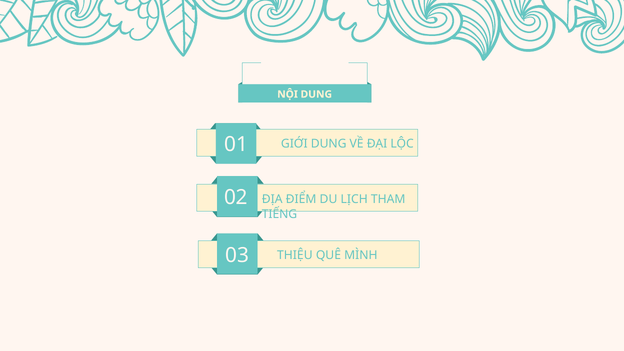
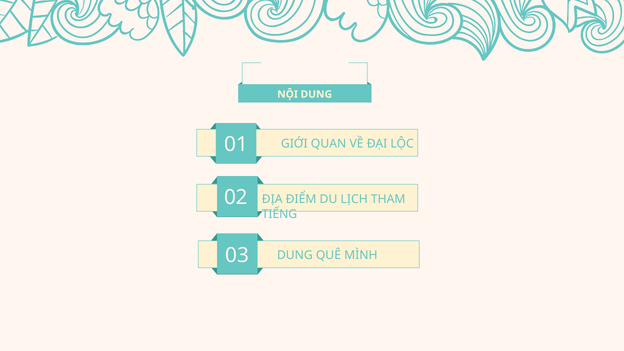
GIỚI DUNG: DUNG -> QUAN
THIỆU at (295, 255): THIỆU -> DUNG
